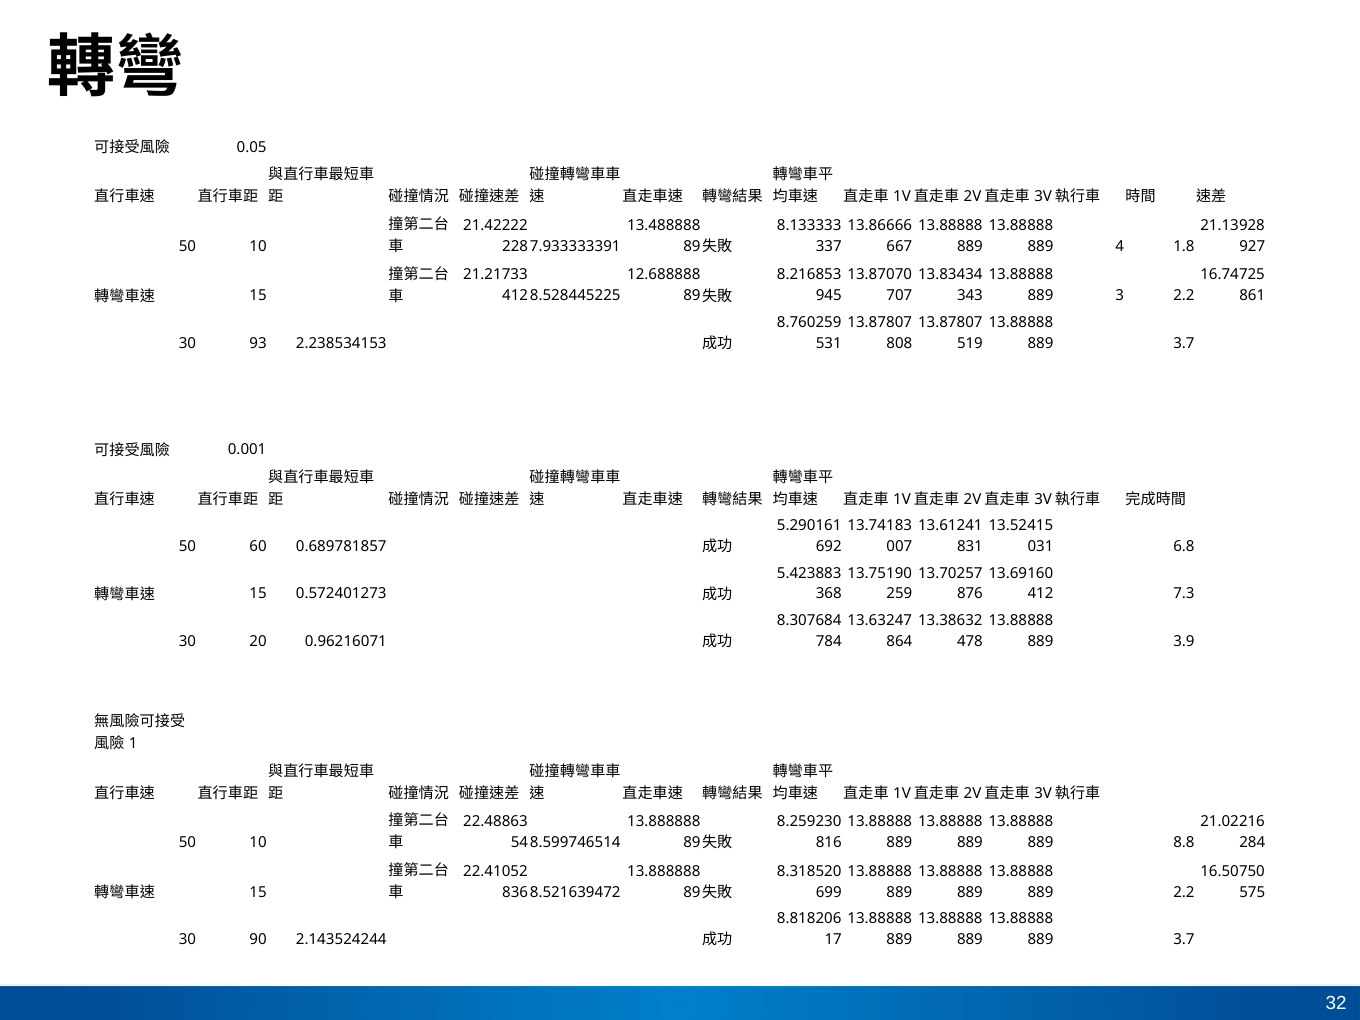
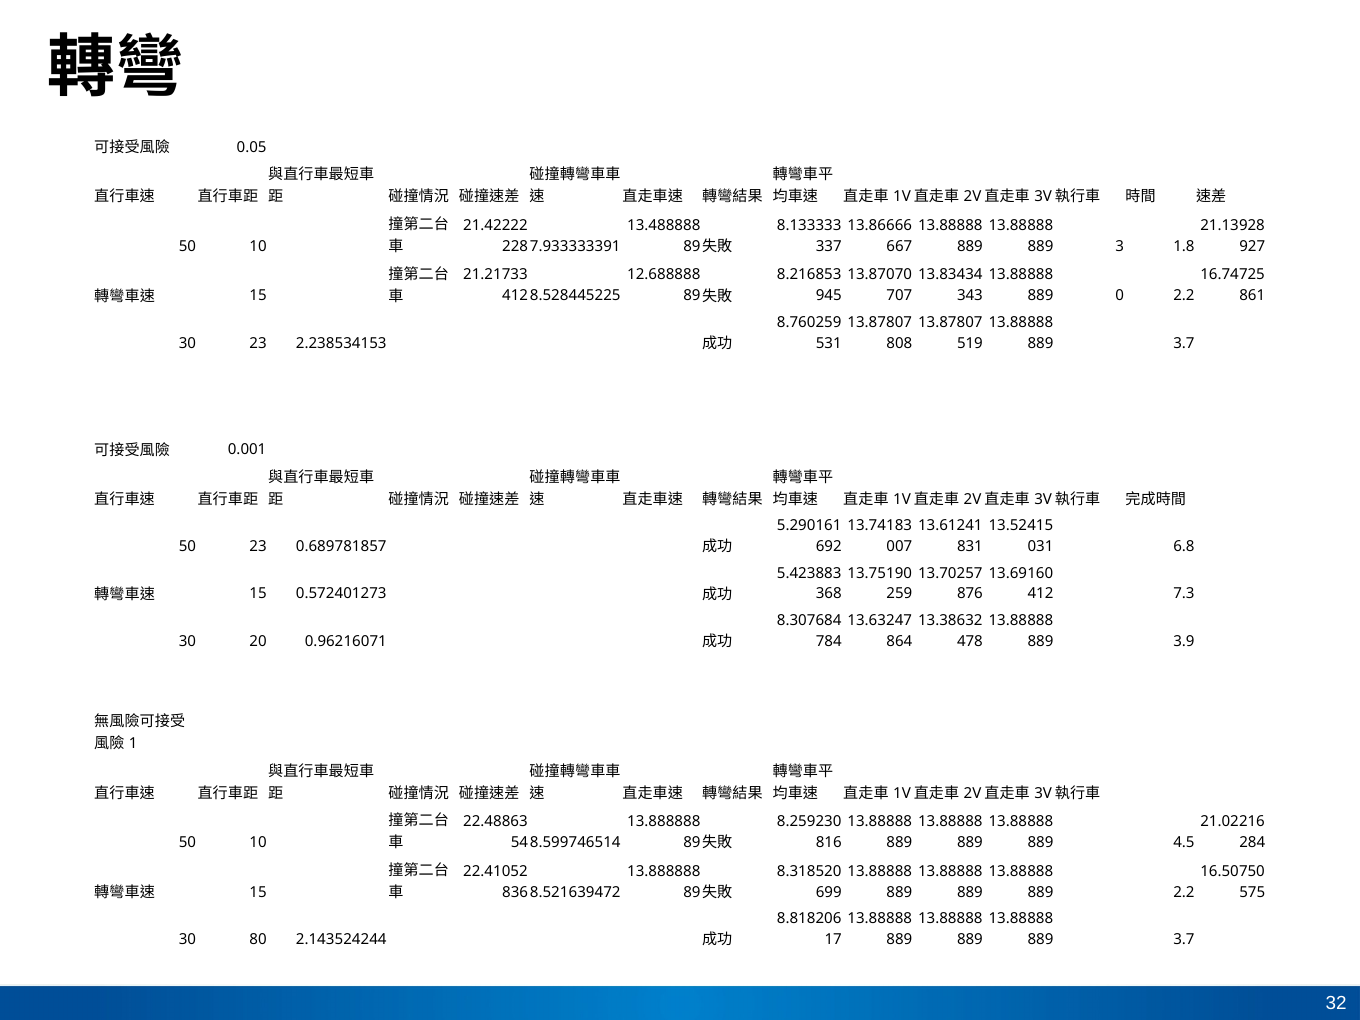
4: 4 -> 3
3: 3 -> 0
30 93: 93 -> 23
50 60: 60 -> 23
8.8: 8.8 -> 4.5
90: 90 -> 80
